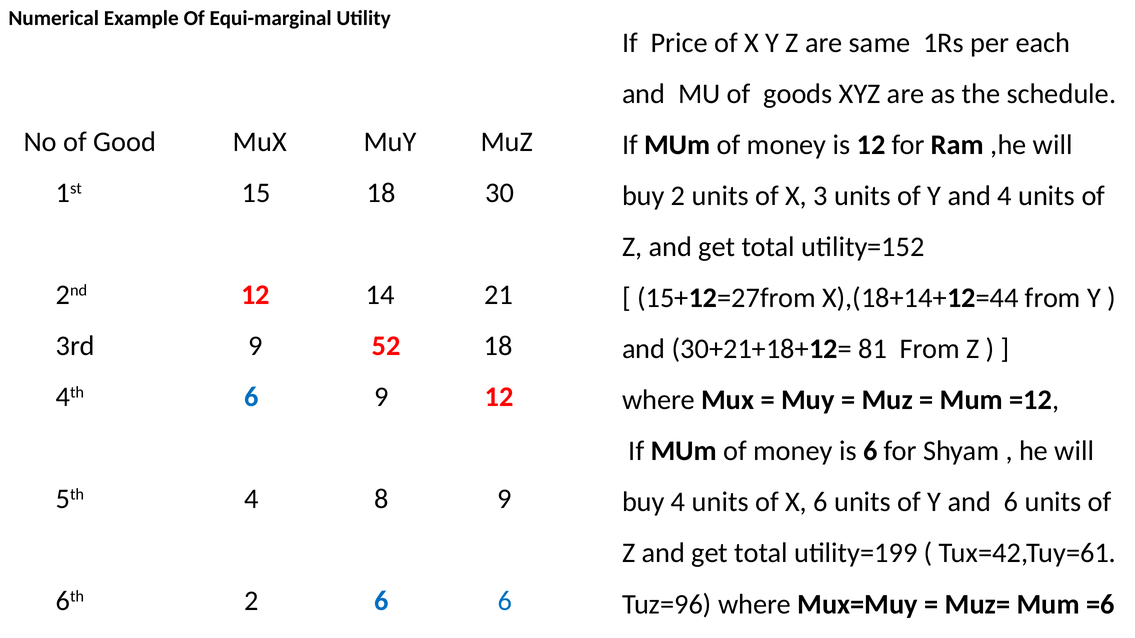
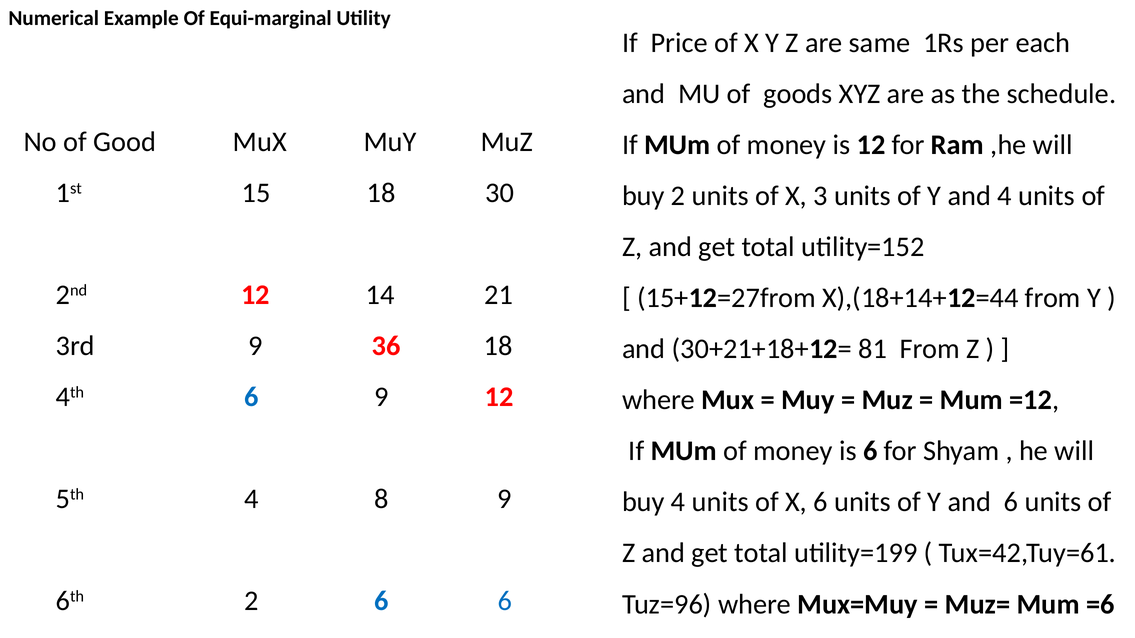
52: 52 -> 36
